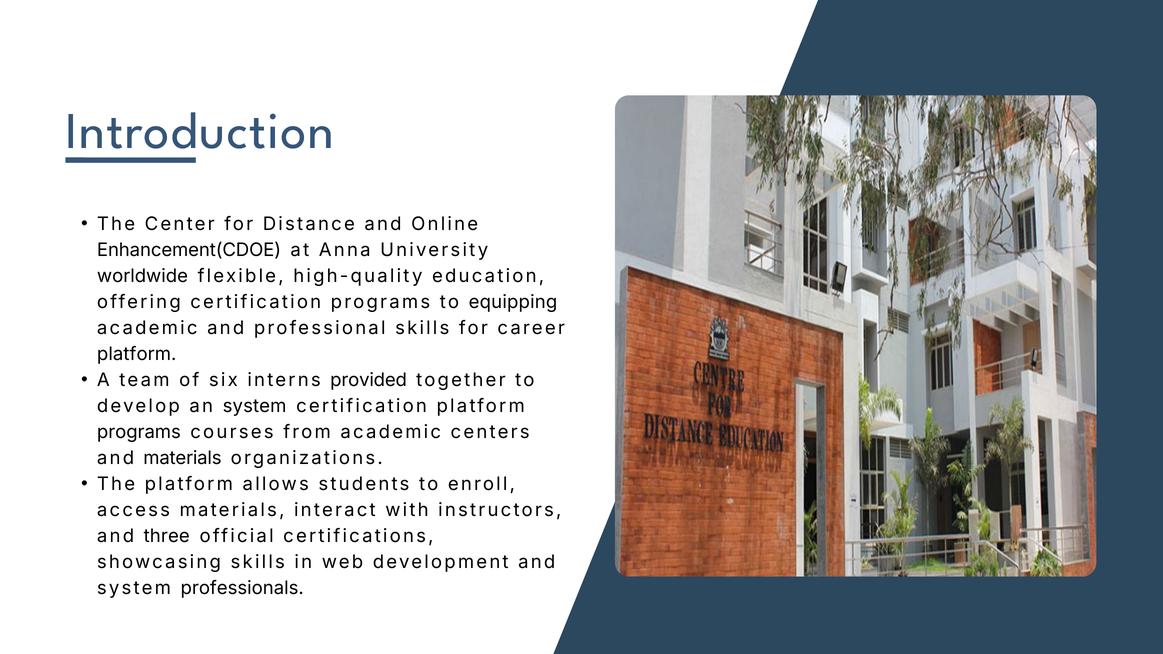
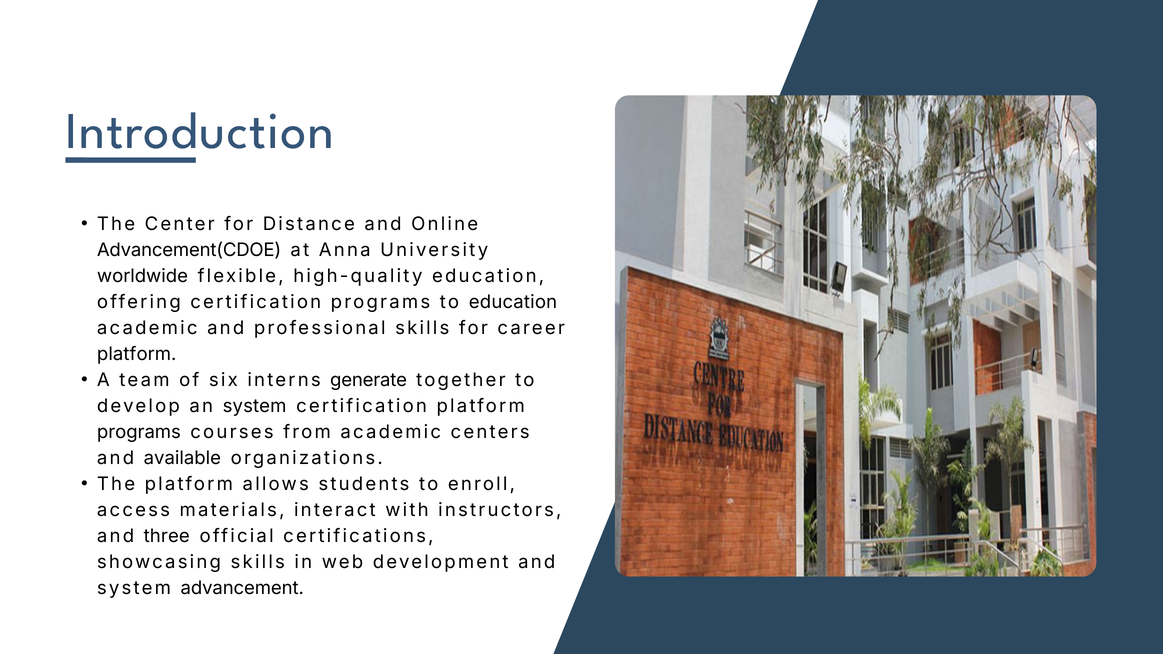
Enhancement(CDOE: Enhancement(CDOE -> Advancement(CDOE
to equipping: equipping -> education
provided: provided -> generate
and materials: materials -> available
professionals: professionals -> advancement
